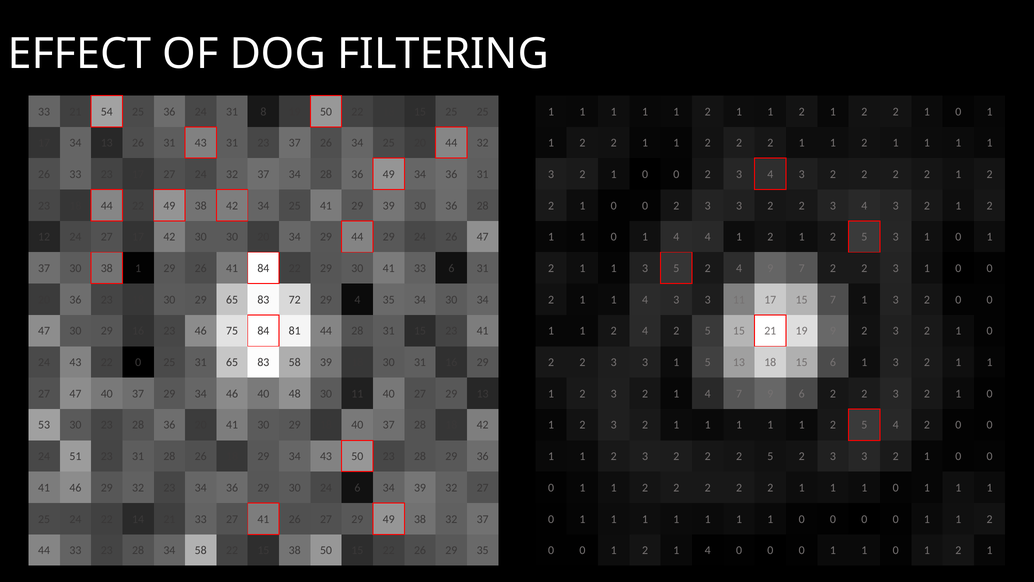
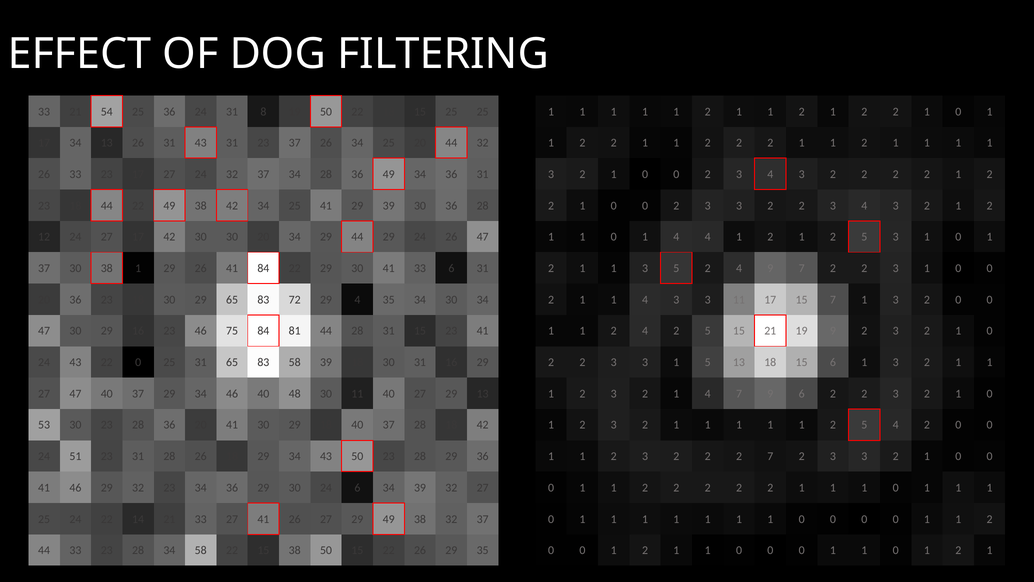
2 2 5: 5 -> 7
4 at (708, 550): 4 -> 1
